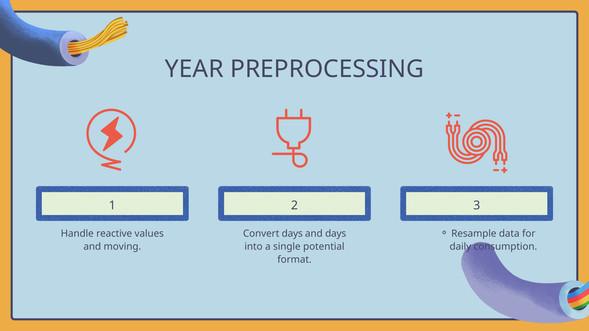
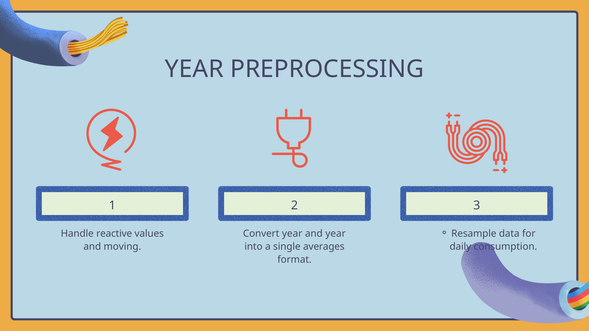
Convert days: days -> year
and days: days -> year
potential: potential -> averages
